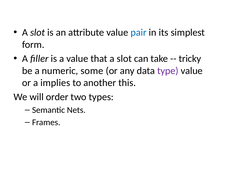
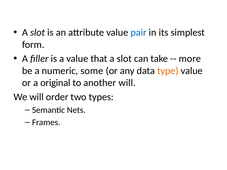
tricky: tricky -> more
type colour: purple -> orange
implies: implies -> original
another this: this -> will
